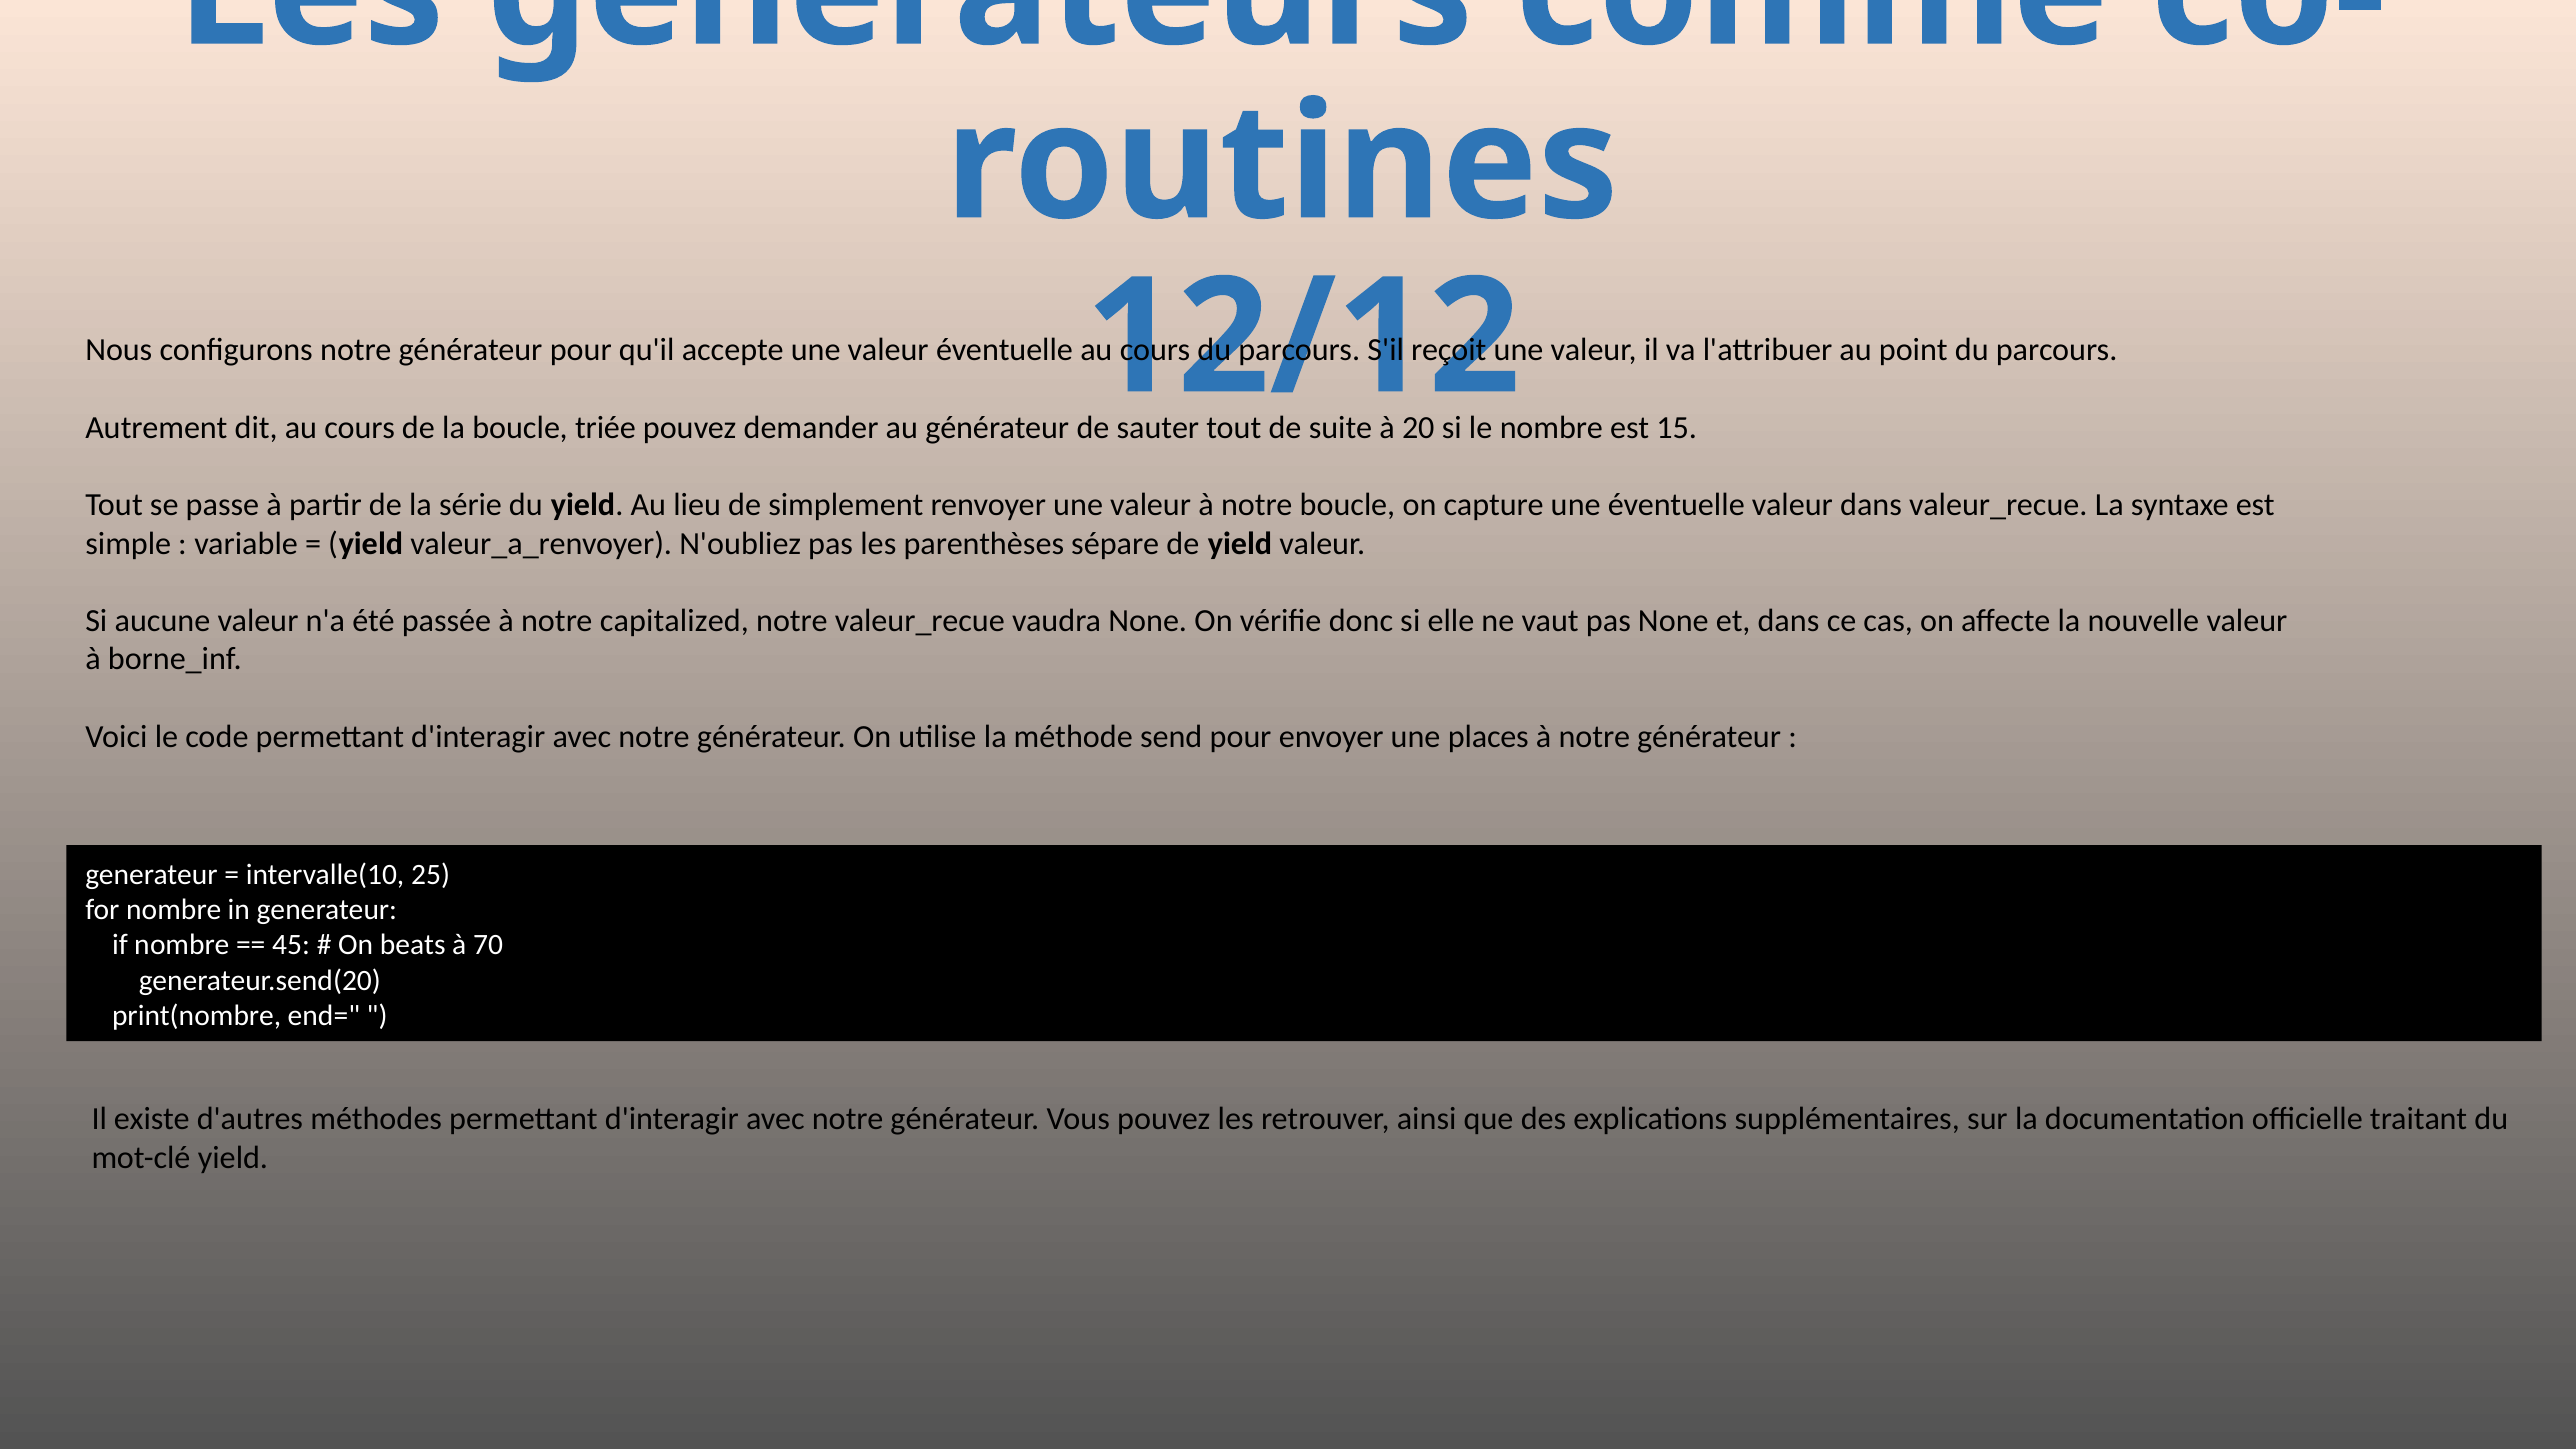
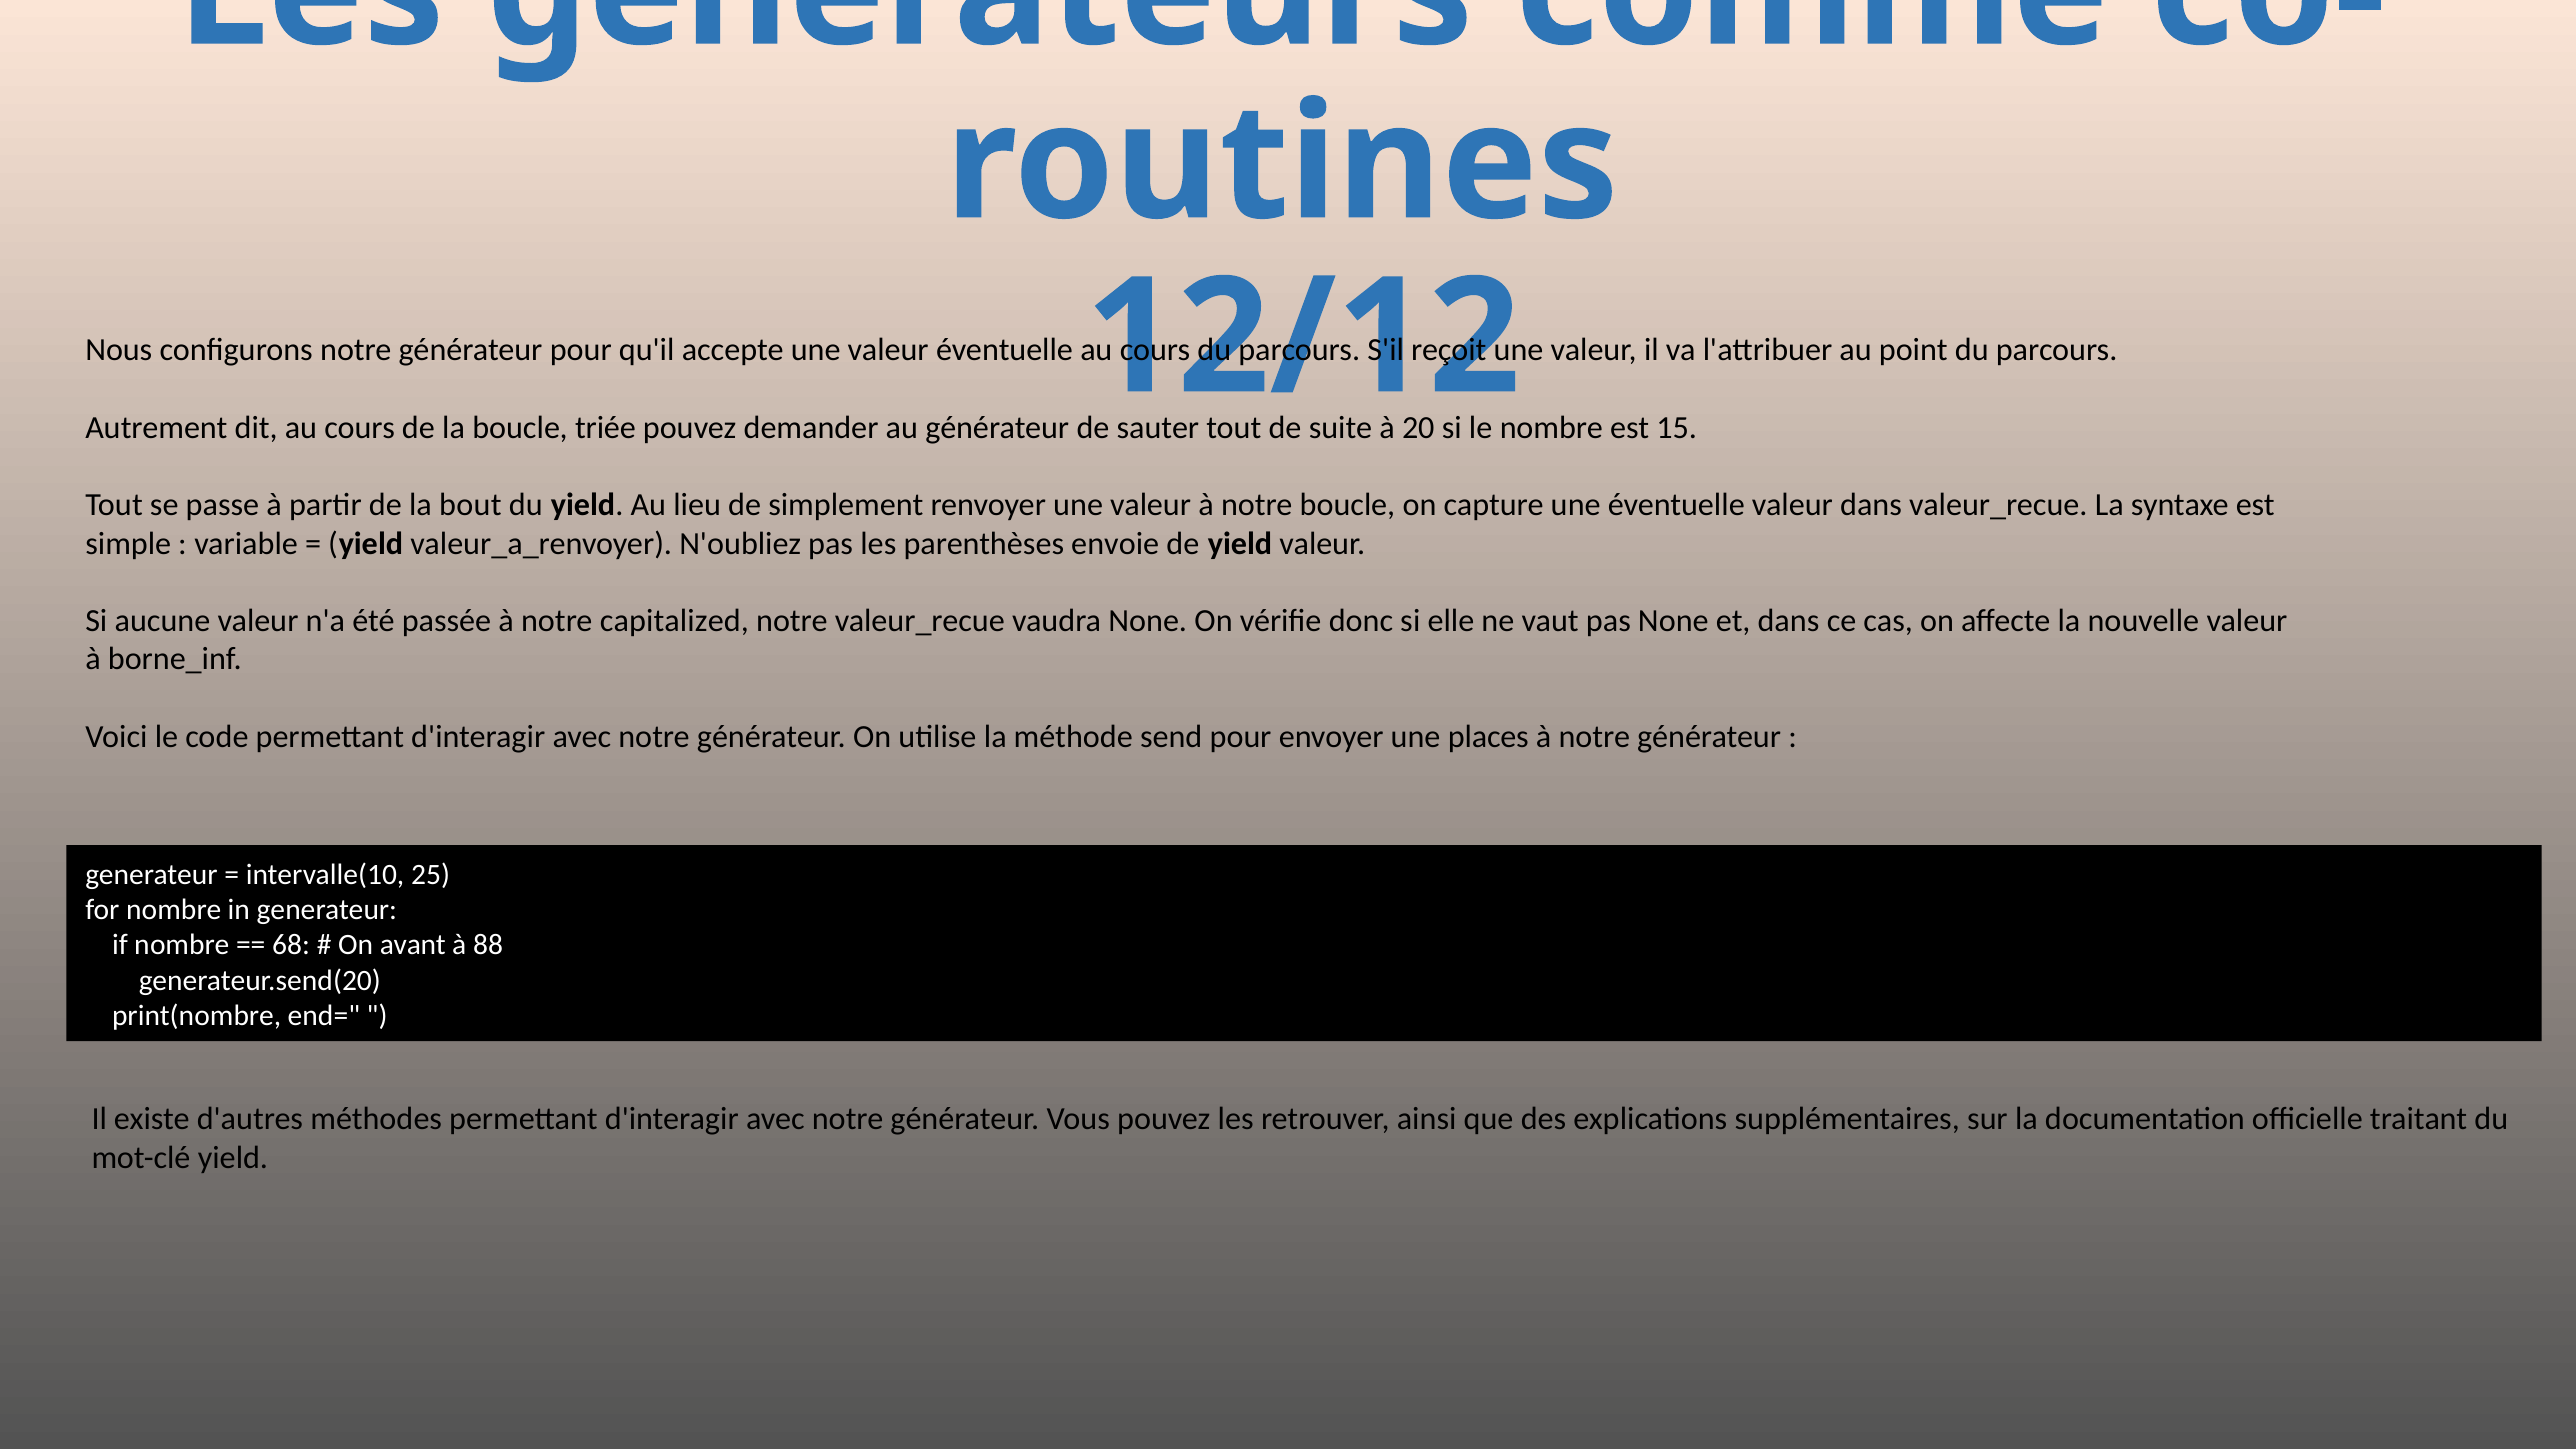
série: série -> bout
sépare: sépare -> envoie
45: 45 -> 68
beats: beats -> avant
70: 70 -> 88
